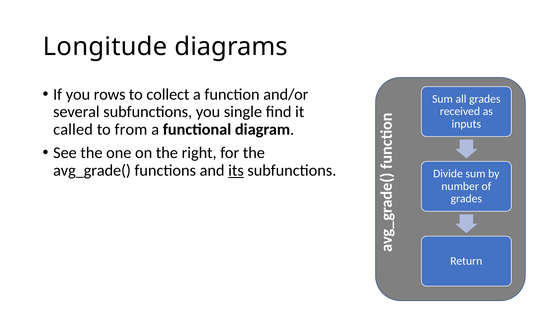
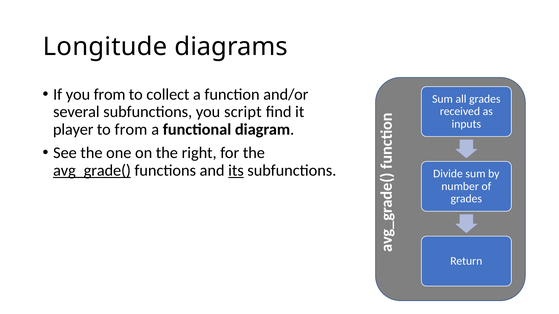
you rows: rows -> from
single: single -> script
called: called -> player
avg_grade( underline: none -> present
